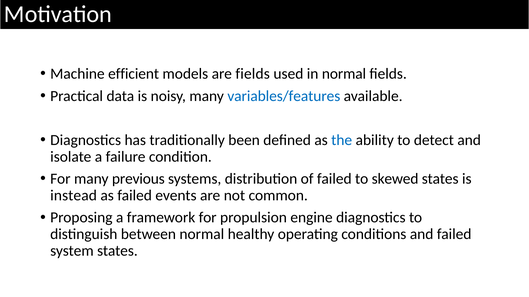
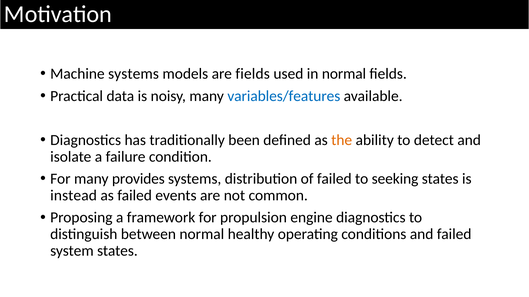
Machine efficient: efficient -> systems
the colour: blue -> orange
previous: previous -> provides
skewed: skewed -> seeking
